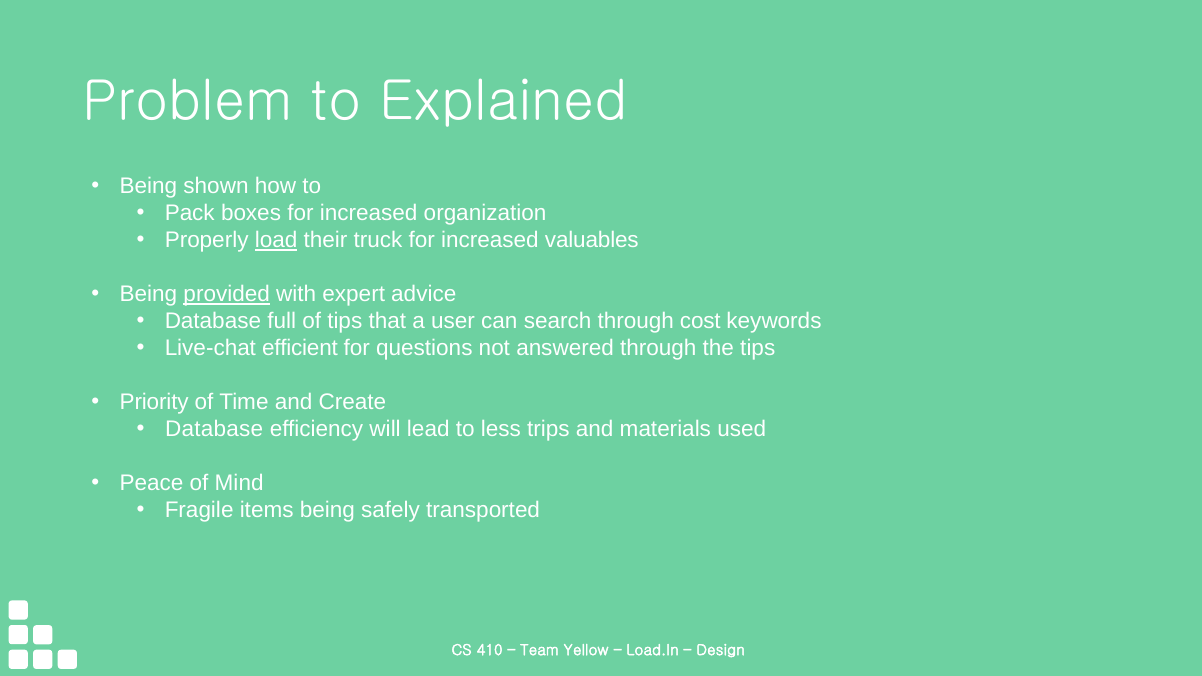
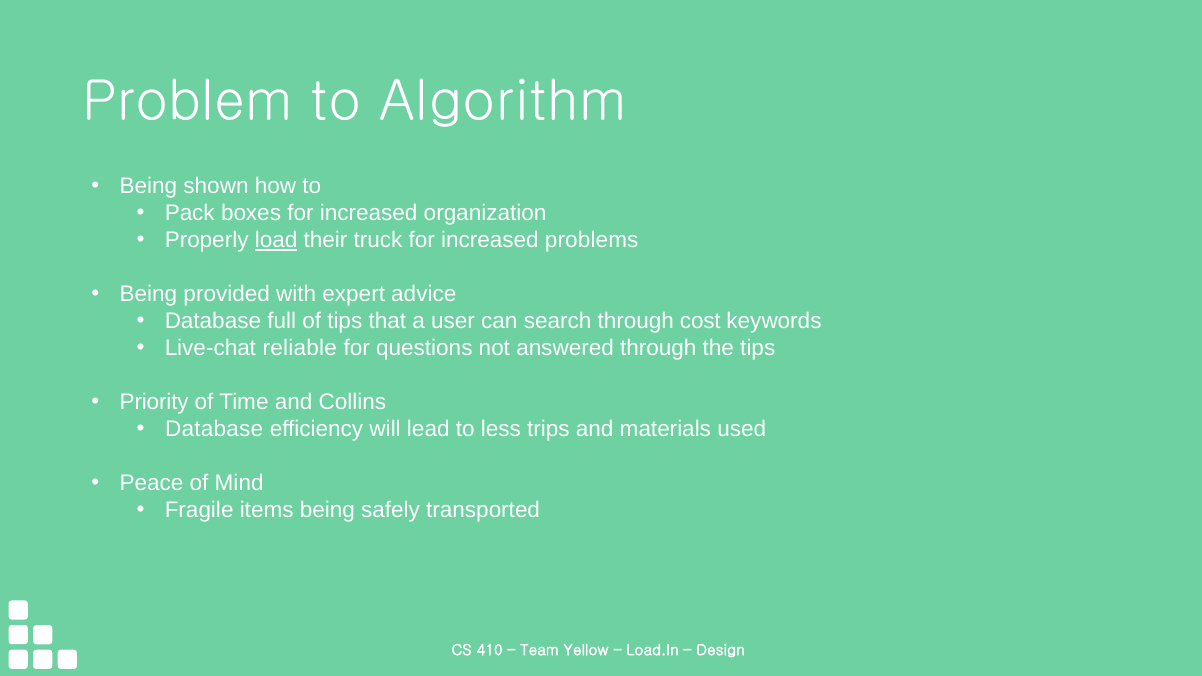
Explained: Explained -> Algorithm
valuables: valuables -> problems
provided underline: present -> none
efficient: efficient -> reliable
Create: Create -> Collins
